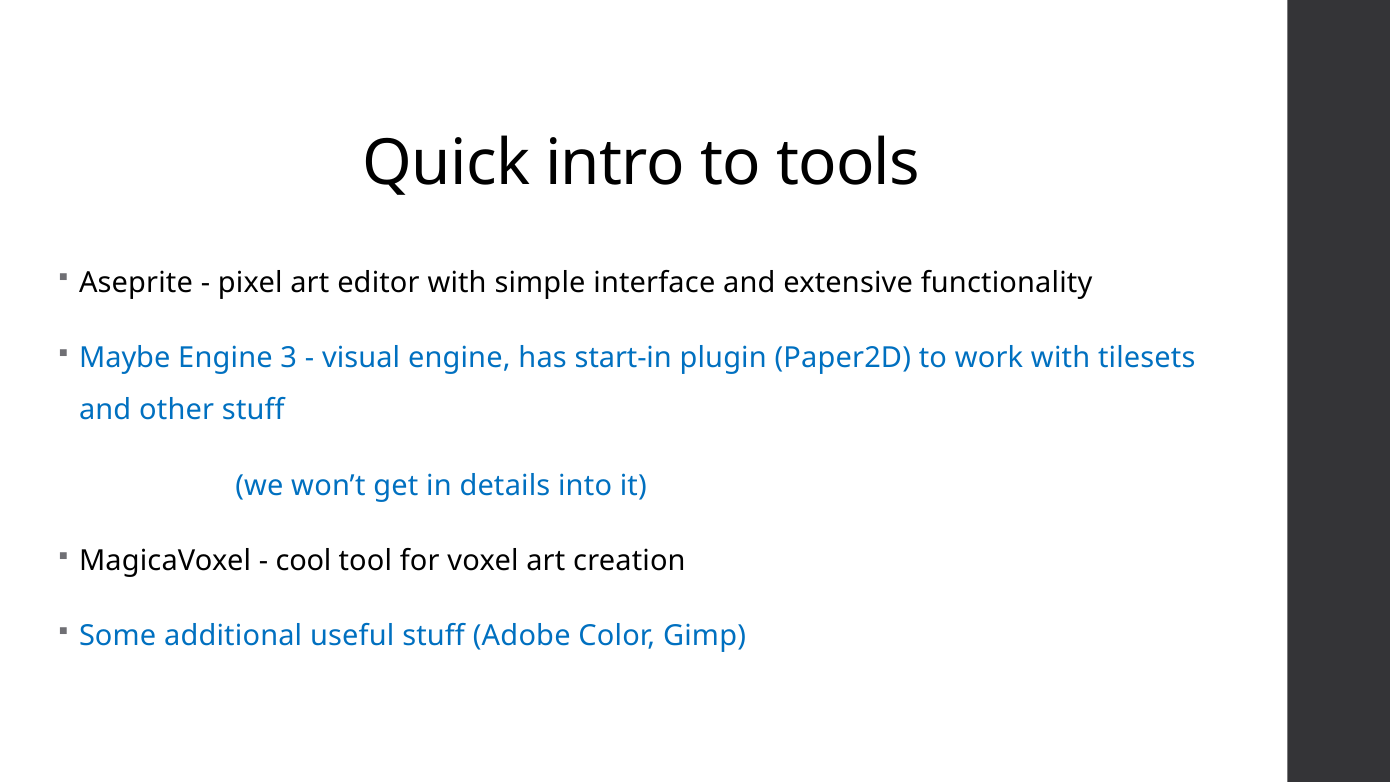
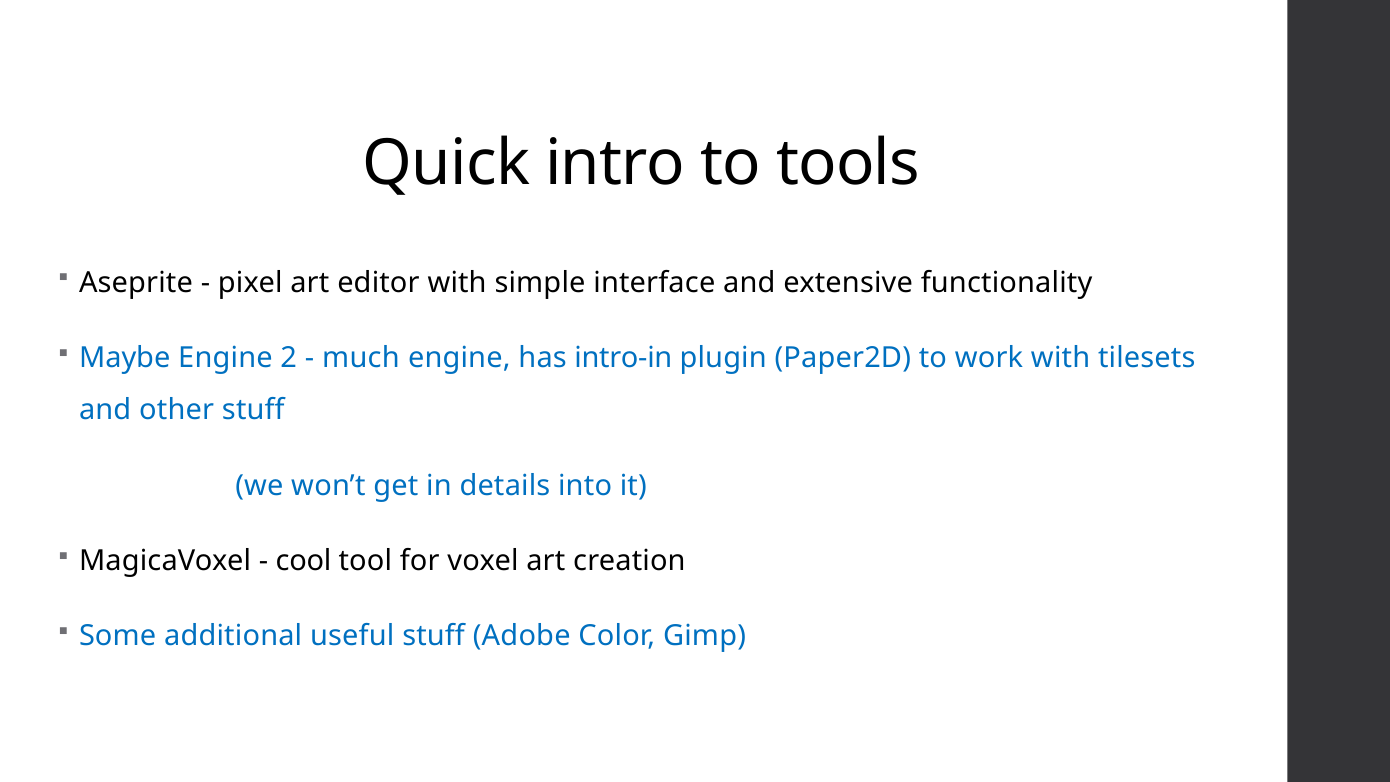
3: 3 -> 2
visual: visual -> much
start-in: start-in -> intro-in
